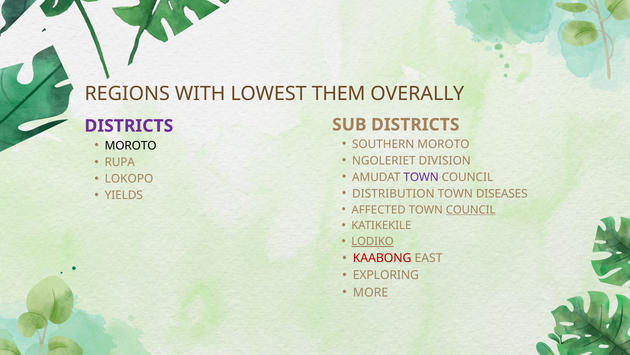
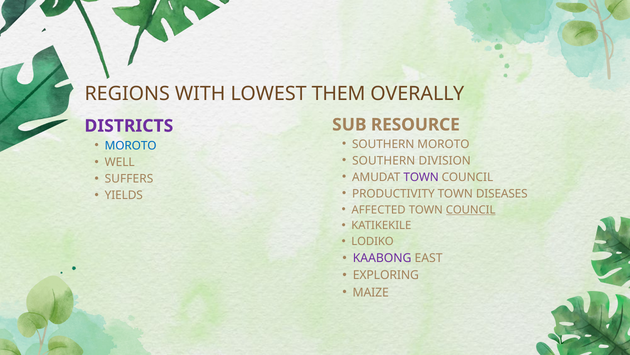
SUB DISTRICTS: DISTRICTS -> RESOURCE
MOROTO at (131, 145) colour: black -> blue
NGOLERIET at (384, 160): NGOLERIET -> SOUTHERN
RUPA: RUPA -> WELL
LOKOPO: LOKOPO -> SUFFERS
DISTRIBUTION: DISTRIBUTION -> PRODUCTIVITY
LODIKO underline: present -> none
KAABONG colour: red -> purple
MORE: MORE -> MAIZE
